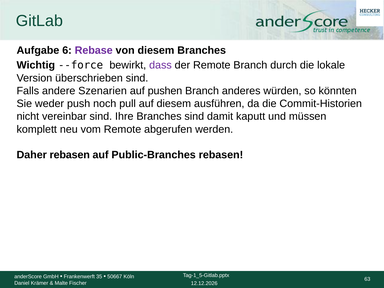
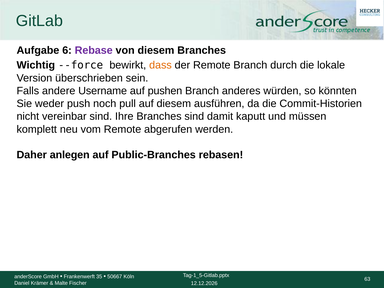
dass colour: purple -> orange
überschrieben sind: sind -> sein
Szenarien: Szenarien -> Username
Daher rebasen: rebasen -> anlegen
